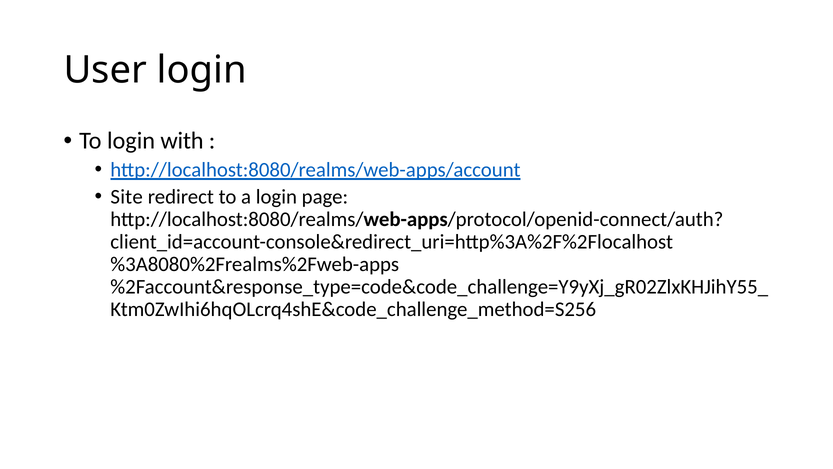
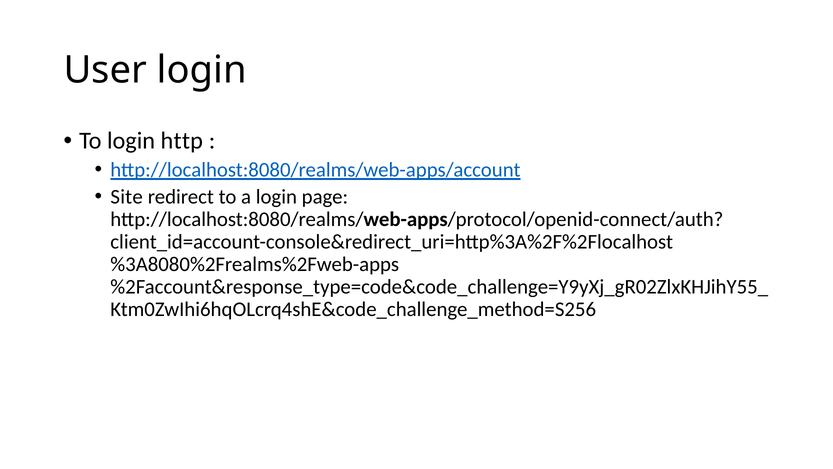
with: with -> http
